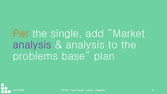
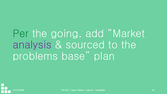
Per colour: orange -> green
single: single -> going
analysis at (85, 45): analysis -> sourced
